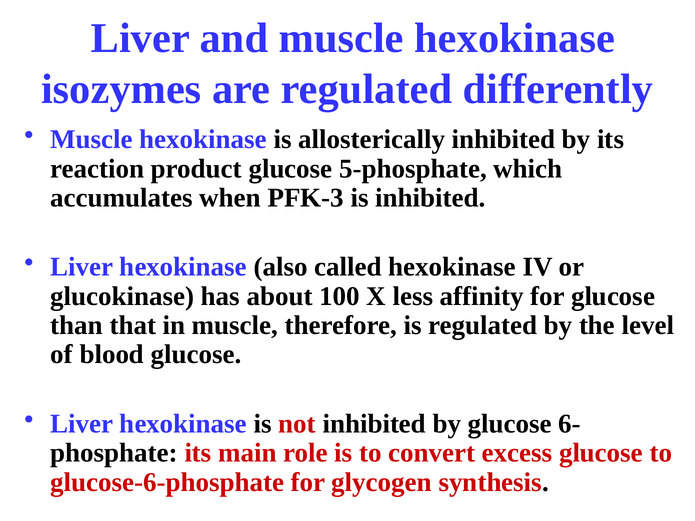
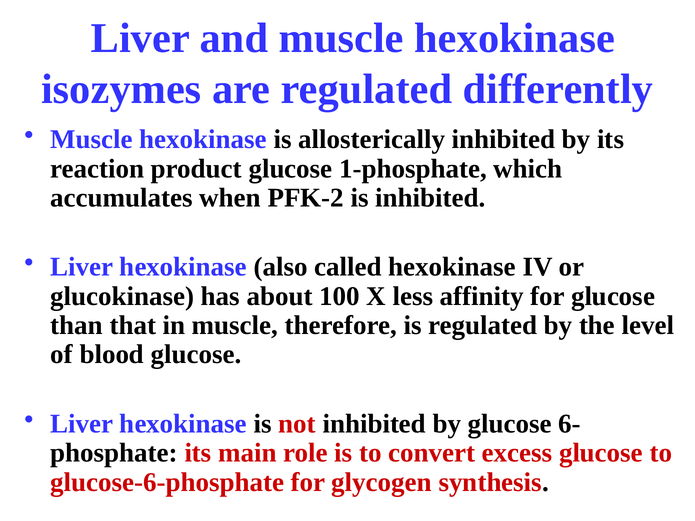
5-phosphate: 5-phosphate -> 1-phosphate
PFK-3: PFK-3 -> PFK-2
